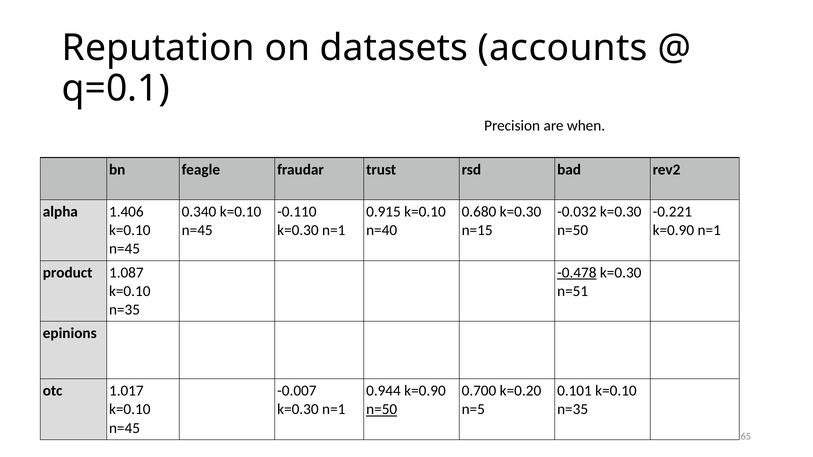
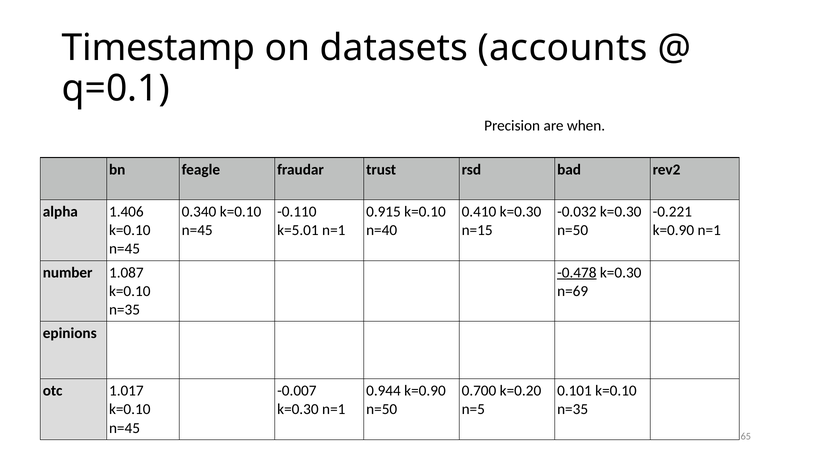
Reputation: Reputation -> Timestamp
0.680: 0.680 -> 0.410
k=0.30 at (298, 230): k=0.30 -> k=5.01
product: product -> number
n=51: n=51 -> n=69
n=50 at (382, 410) underline: present -> none
